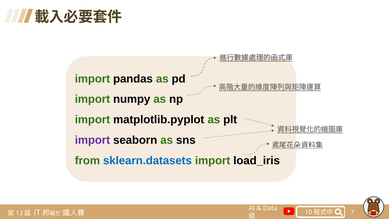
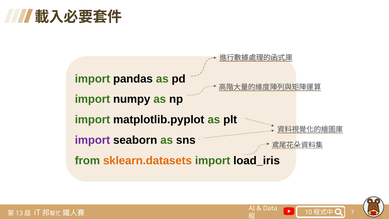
sklearn.datasets colour: blue -> orange
